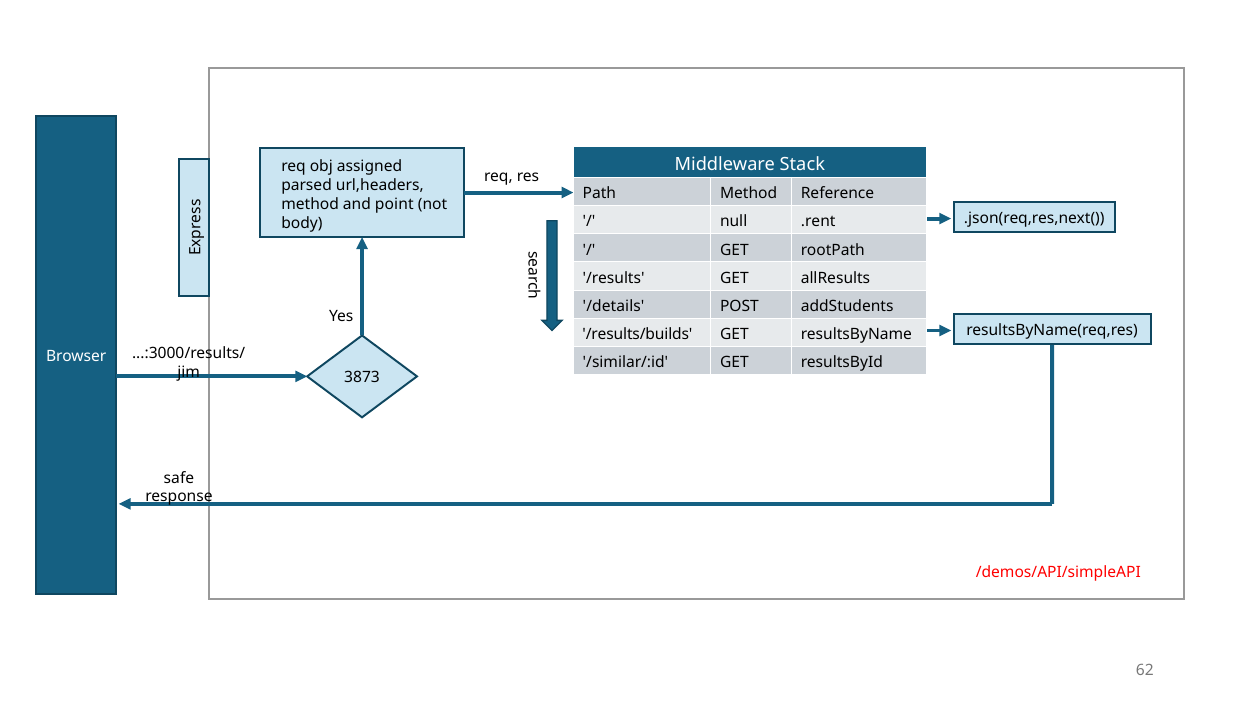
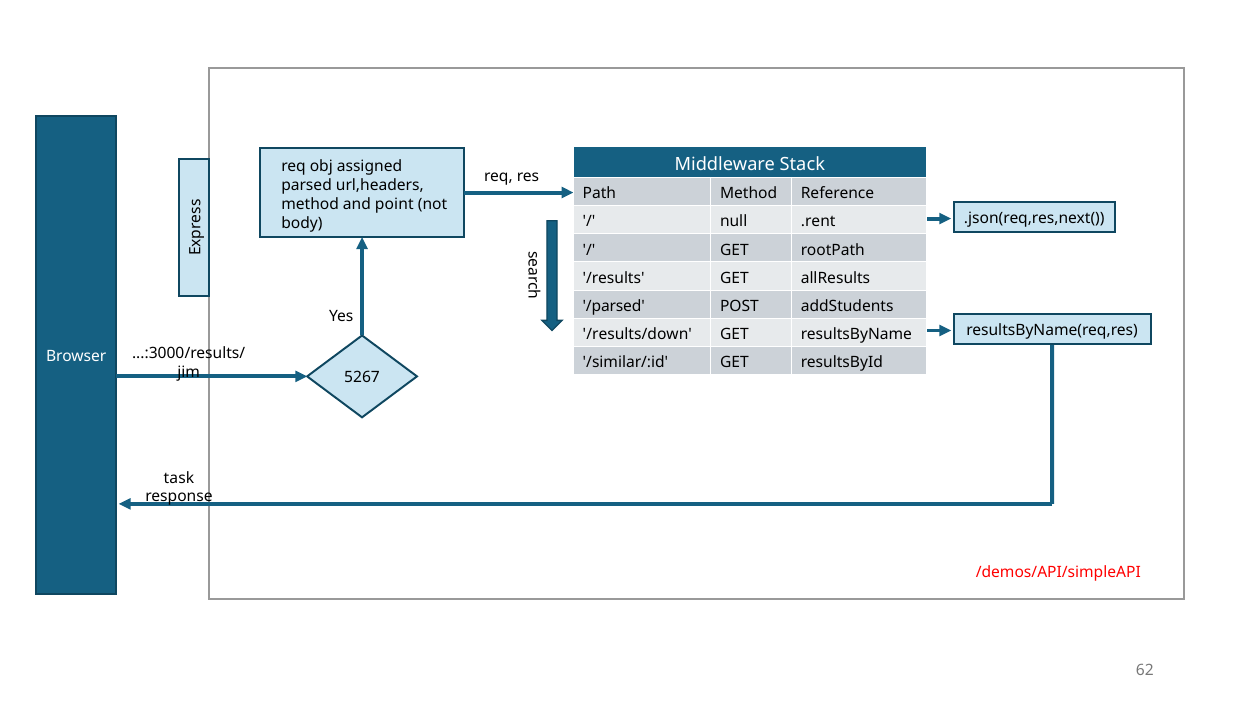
/details: /details -> /parsed
/results/builds: /results/builds -> /results/down
3873: 3873 -> 5267
safe: safe -> task
